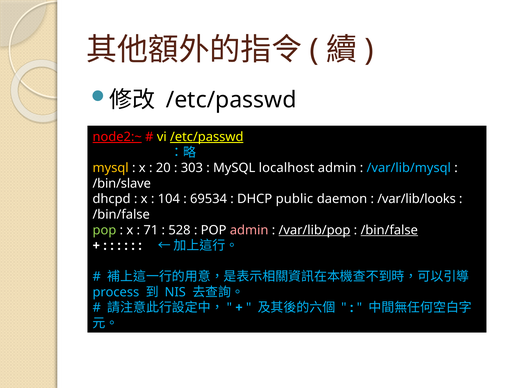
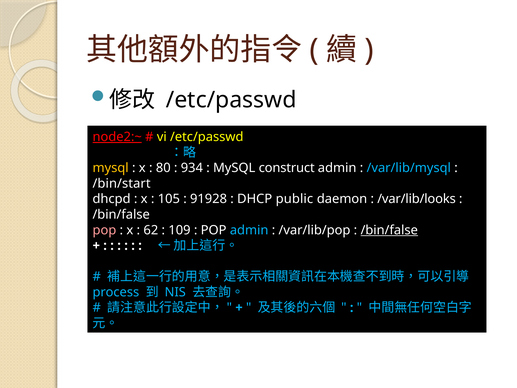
/etc/passwd at (207, 137) underline: present -> none
20: 20 -> 80
303: 303 -> 934
localhost: localhost -> construct
/bin/slave: /bin/slave -> /bin/start
104: 104 -> 105
69534: 69534 -> 91928
pop at (104, 230) colour: light green -> pink
71: 71 -> 62
528: 528 -> 109
admin at (249, 230) colour: pink -> light blue
/var/lib/pop underline: present -> none
